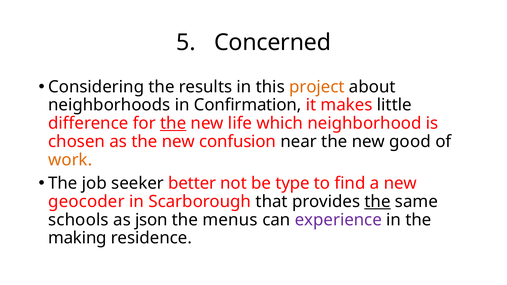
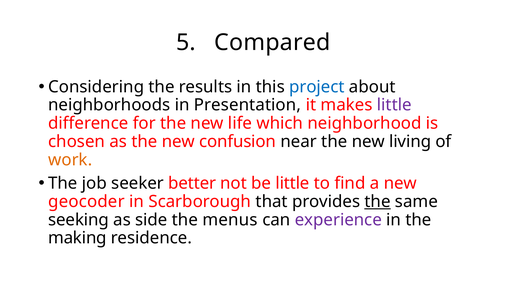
Concerned: Concerned -> Compared
project colour: orange -> blue
Confirmation: Confirmation -> Presentation
little at (394, 105) colour: black -> purple
the at (173, 123) underline: present -> none
good: good -> living
be type: type -> little
schools: schools -> seeking
json: json -> side
